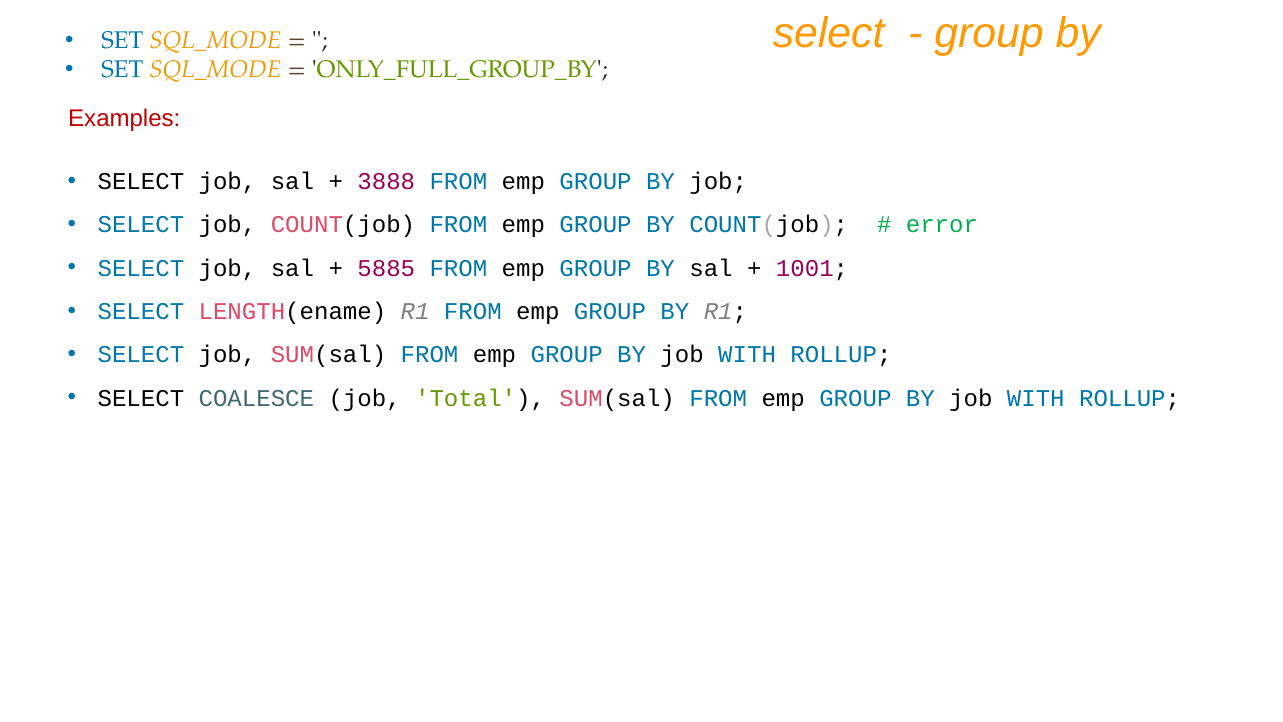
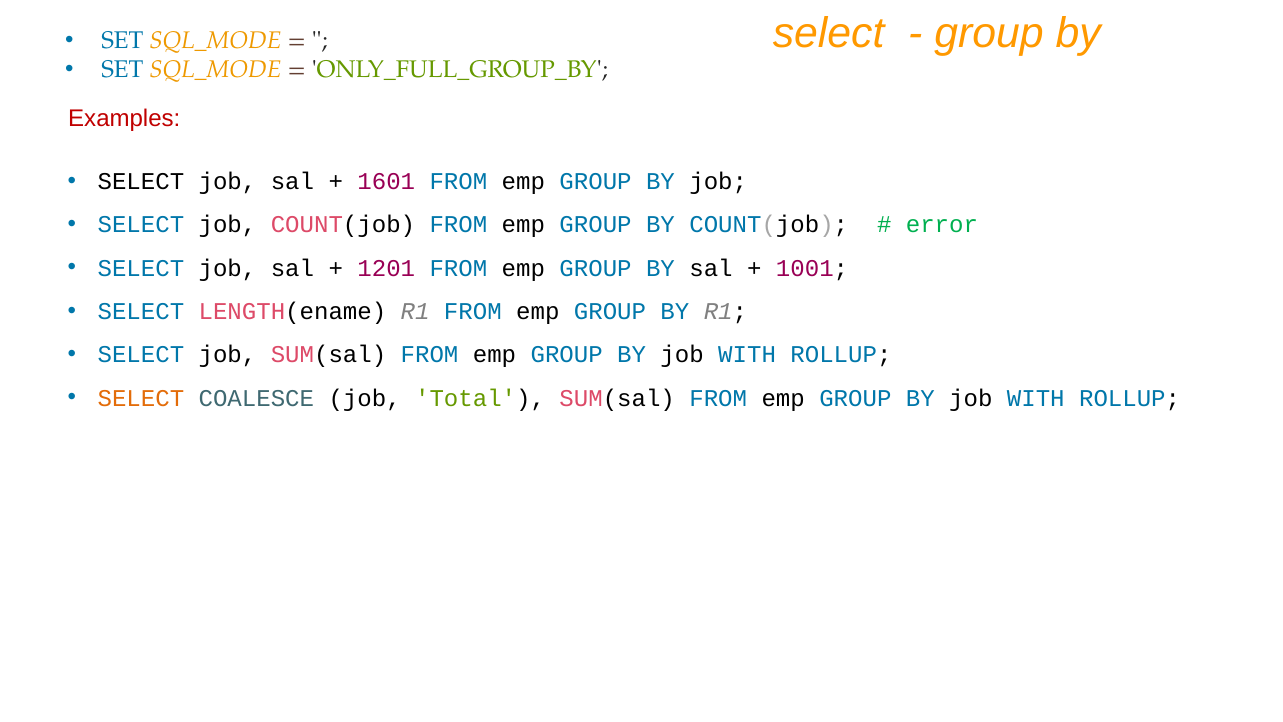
3888: 3888 -> 1601
5885: 5885 -> 1201
SELECT at (141, 398) colour: black -> orange
